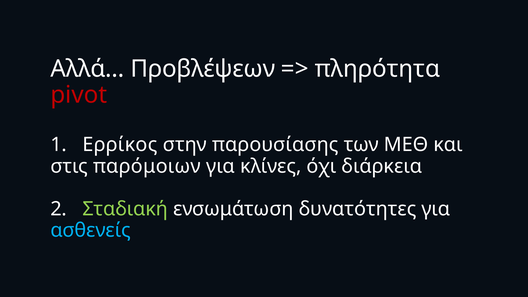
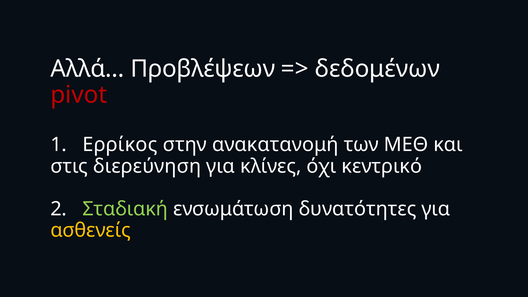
πληρότητα: πληρότητα -> δεδομένων
παρουσίασης: παρουσίασης -> ανακατανομή
παρόμοιων: παρόμοιων -> διερεύνηση
διάρκεια: διάρκεια -> κεντρικό
ασθενείς colour: light blue -> yellow
